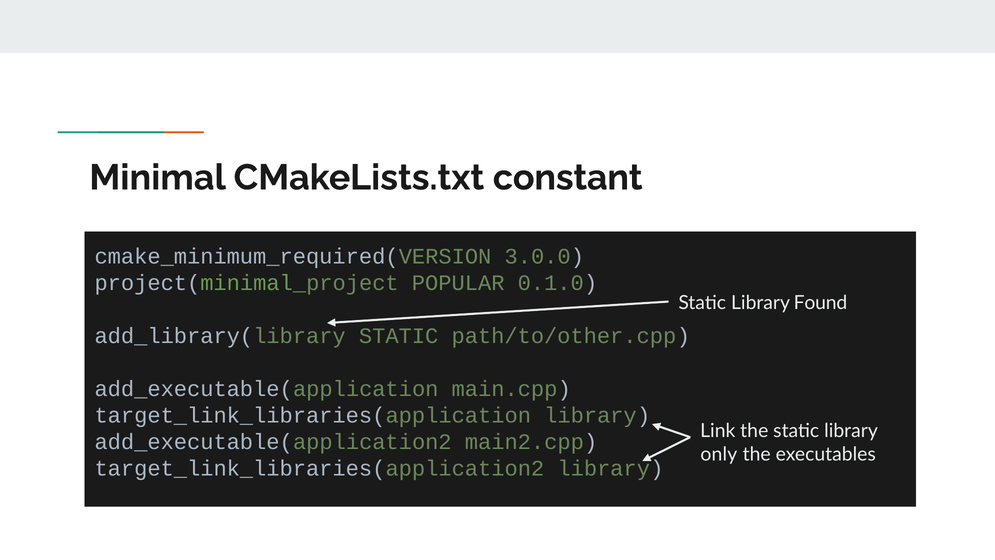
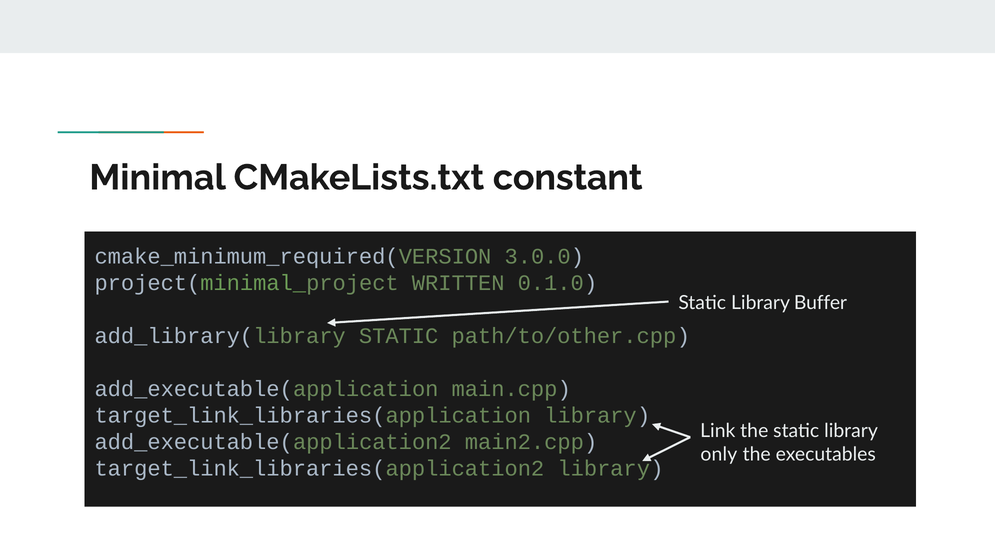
POPULAR: POPULAR -> WRITTEN
Found: Found -> Buffer
